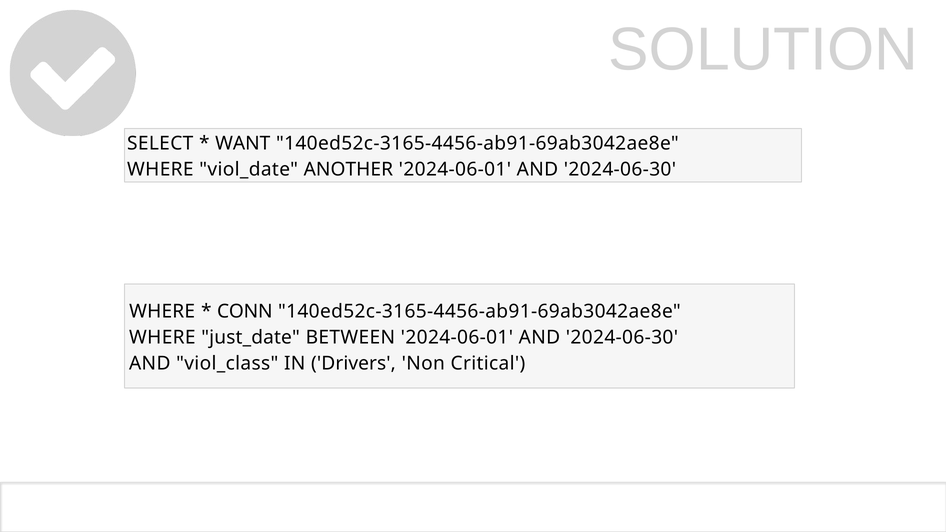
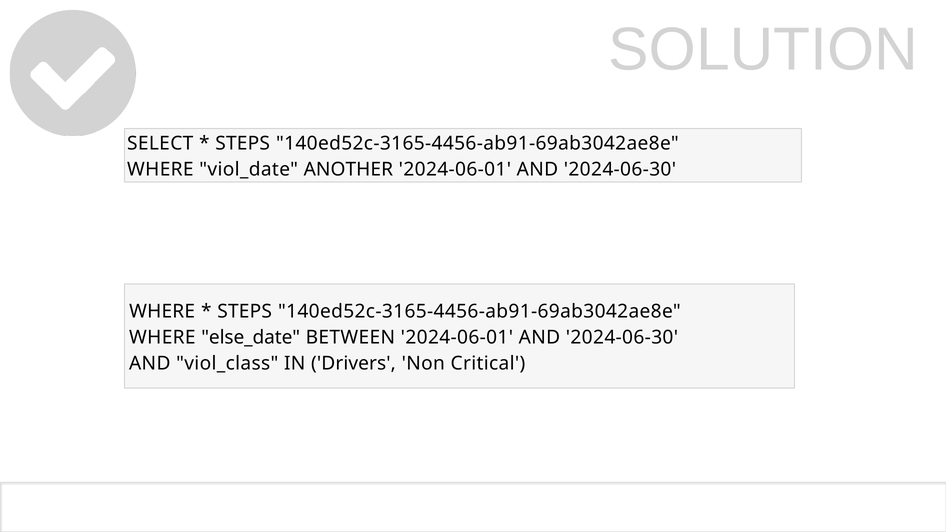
WANT at (243, 143): WANT -> STEPS
CONN at (245, 311): CONN -> STEPS
just_date: just_date -> else_date
